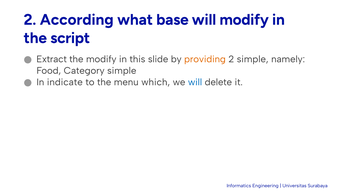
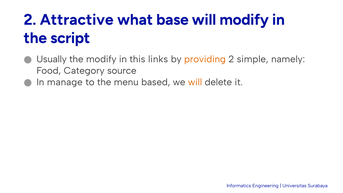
According: According -> Attractive
Extract: Extract -> Usually
slide: slide -> links
Category simple: simple -> source
indicate: indicate -> manage
which: which -> based
will at (195, 82) colour: blue -> orange
